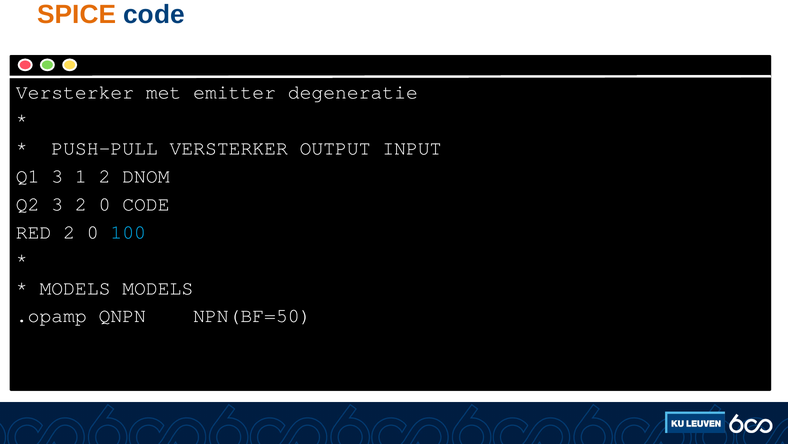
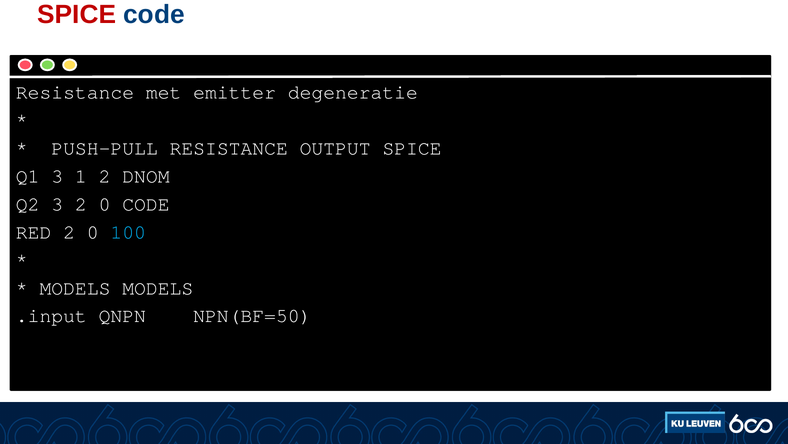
SPICE at (77, 14) colour: orange -> red
Versterker at (75, 92): Versterker -> Resistance
PUSH-PULL VERSTERKER: VERSTERKER -> RESISTANCE
OUTPUT INPUT: INPUT -> SPICE
.opamp: .opamp -> .input
